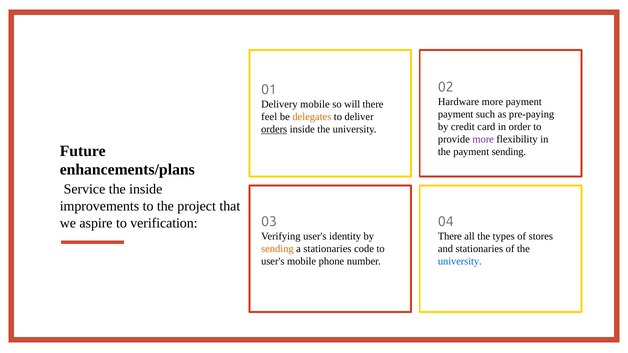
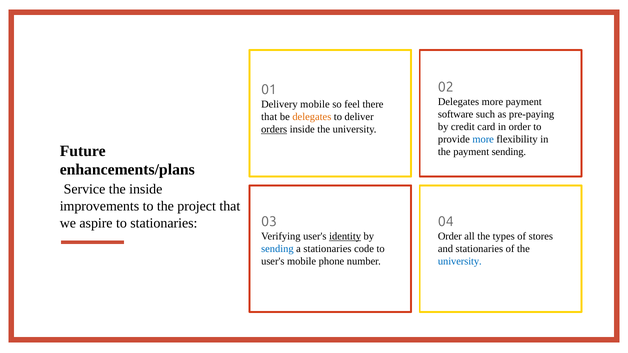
Hardware at (459, 102): Hardware -> Delegates
will: will -> feel
payment at (456, 114): payment -> software
feel at (269, 117): feel -> that
more at (483, 140) colour: purple -> blue
to verification: verification -> stationaries
identity underline: none -> present
There at (450, 236): There -> Order
sending at (277, 249) colour: orange -> blue
